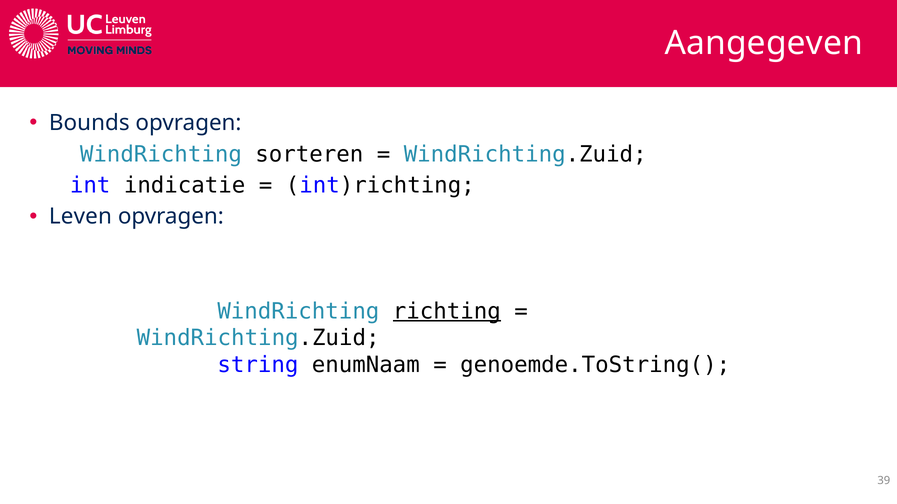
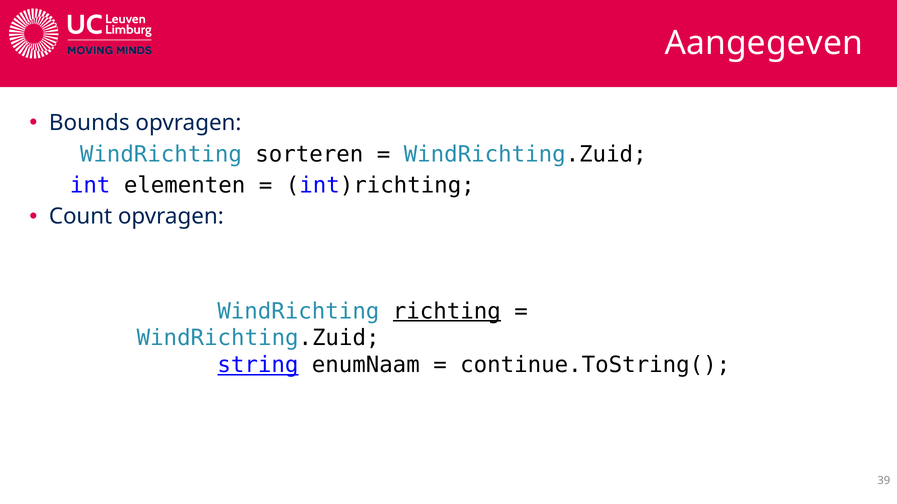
indicatie: indicatie -> elementen
Leven: Leven -> Count
string underline: none -> present
genoemde.ToString(: genoemde.ToString( -> continue.ToString(
